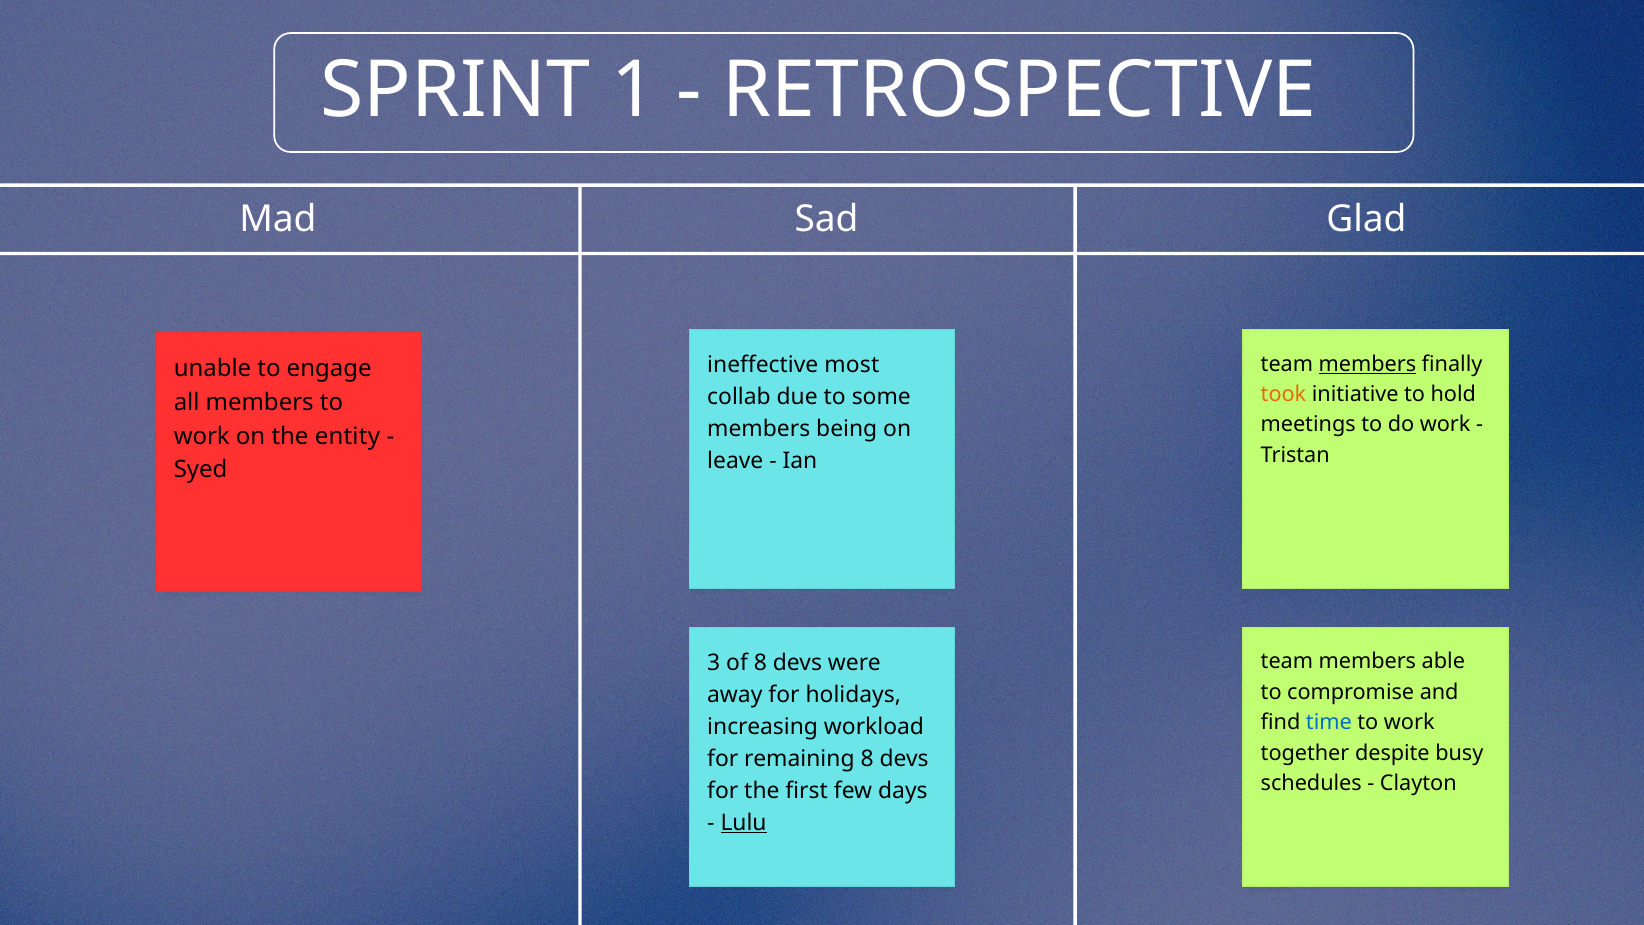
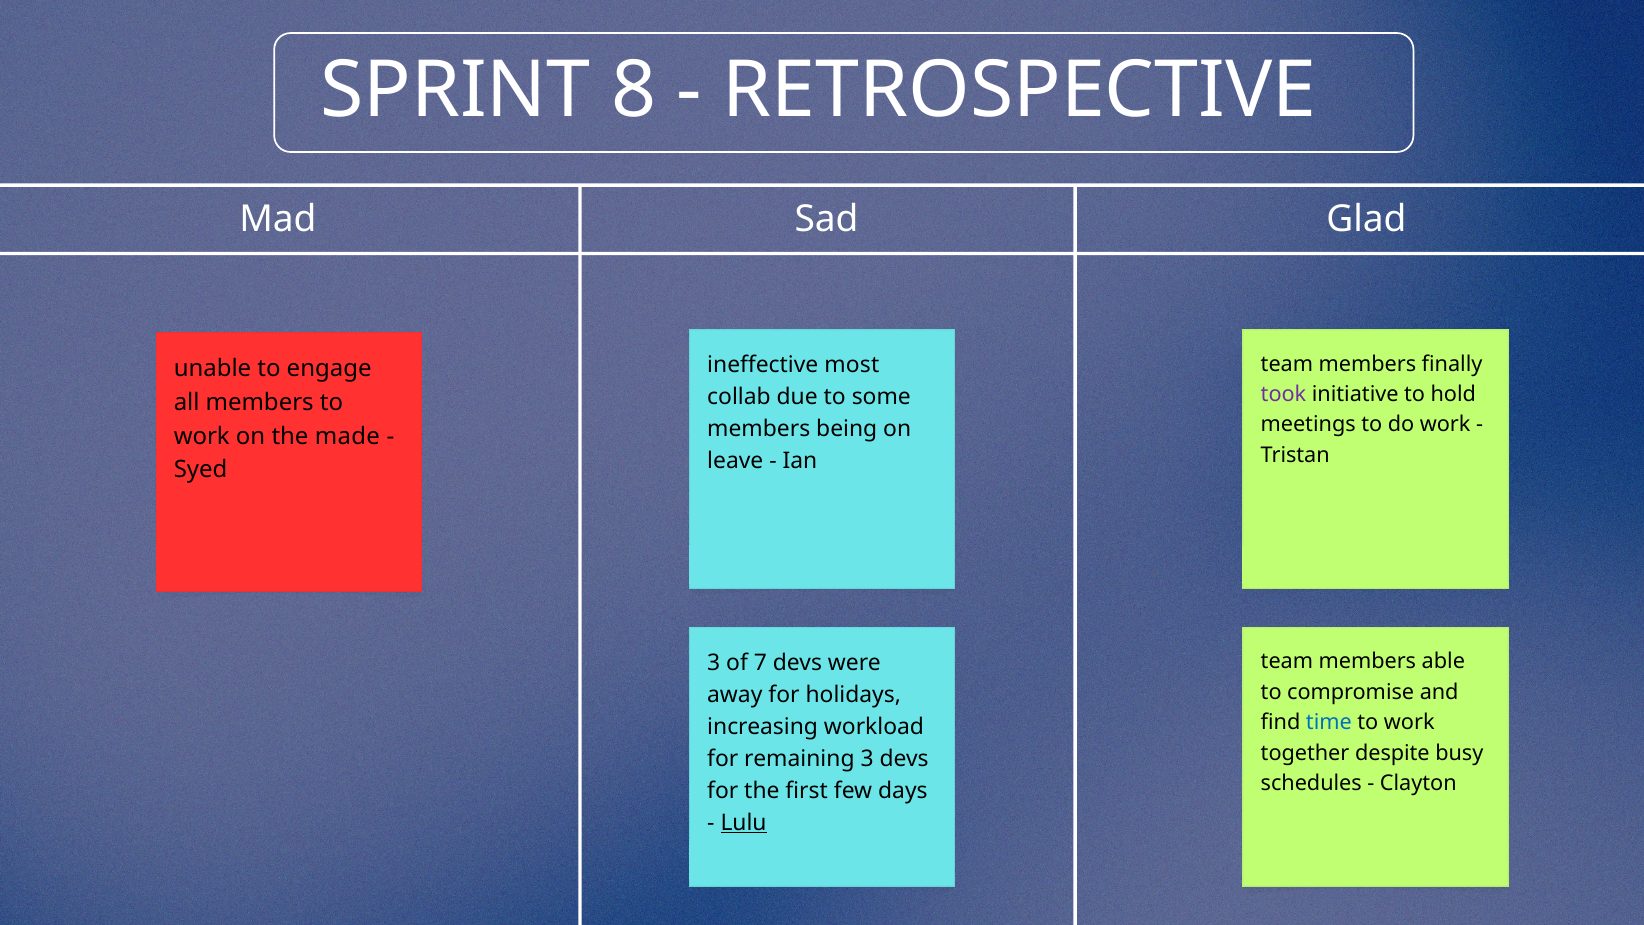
1: 1 -> 8
members at (1367, 364) underline: present -> none
took colour: orange -> purple
entity: entity -> made
of 8: 8 -> 7
remaining 8: 8 -> 3
